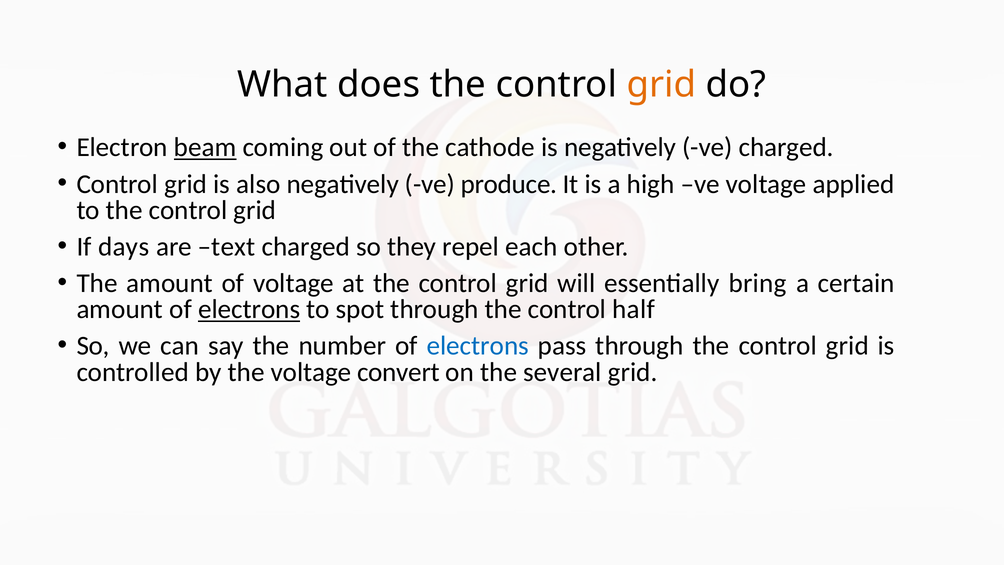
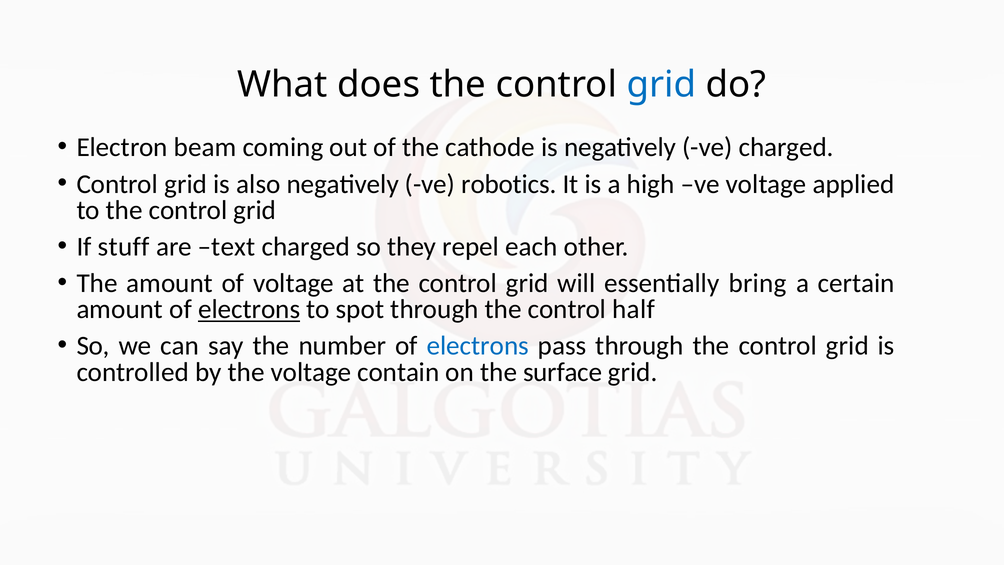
grid at (661, 84) colour: orange -> blue
beam underline: present -> none
produce: produce -> robotics
days: days -> stuff
convert: convert -> contain
several: several -> surface
